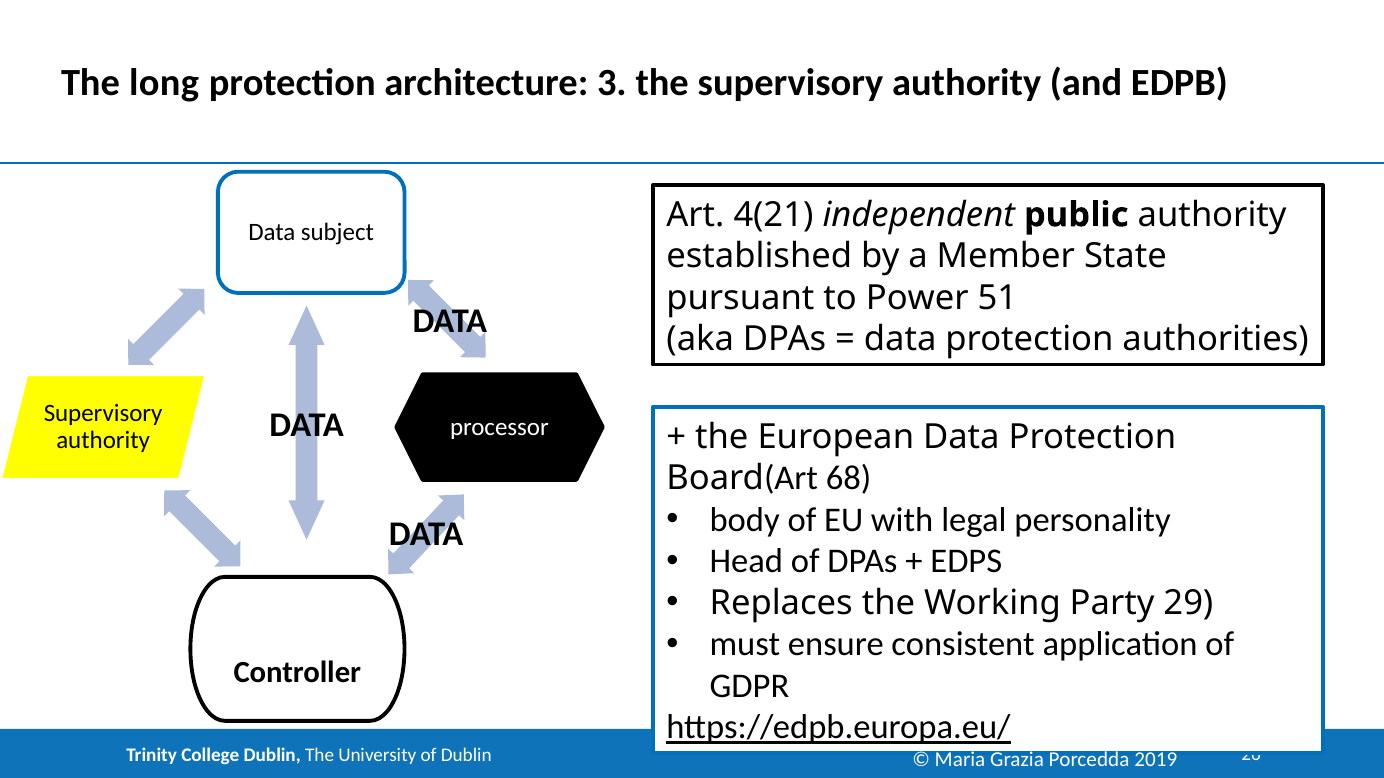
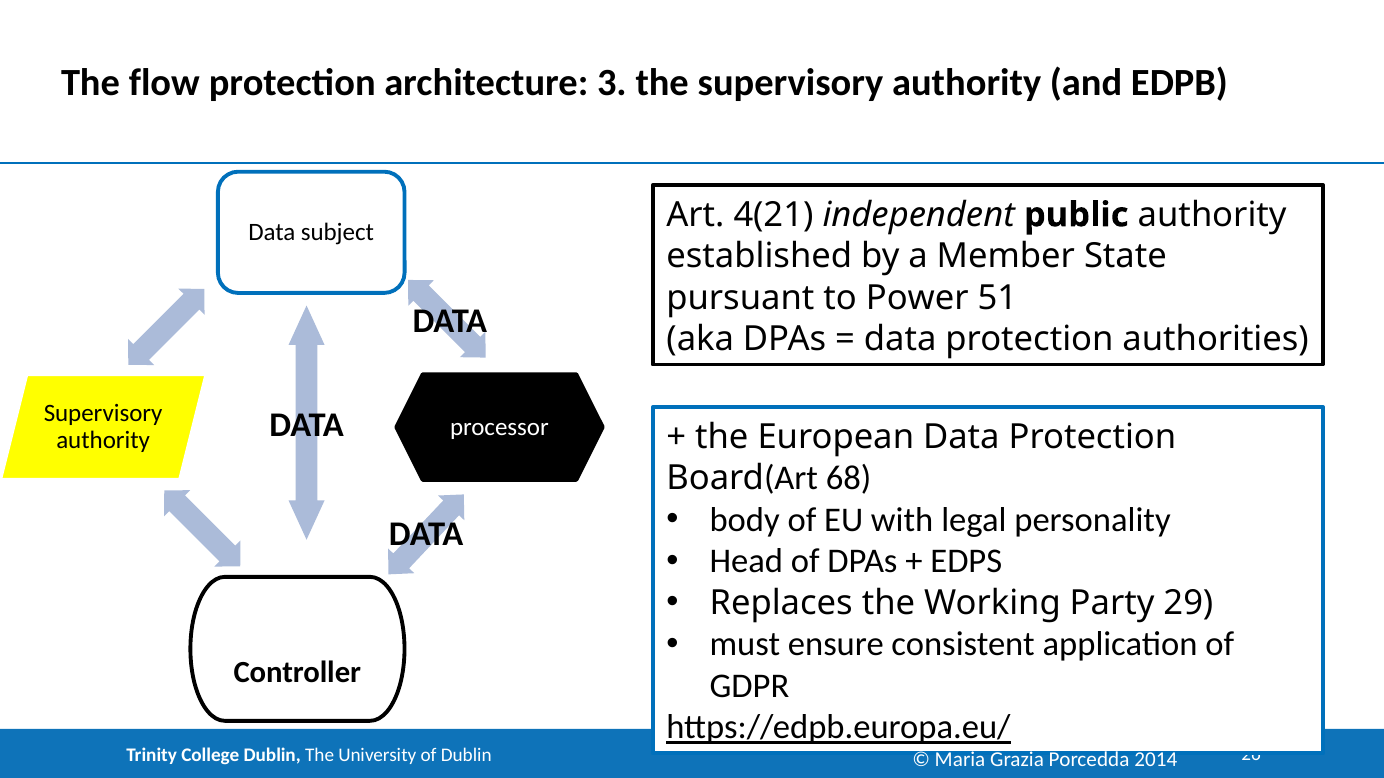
long: long -> flow
2019: 2019 -> 2014
